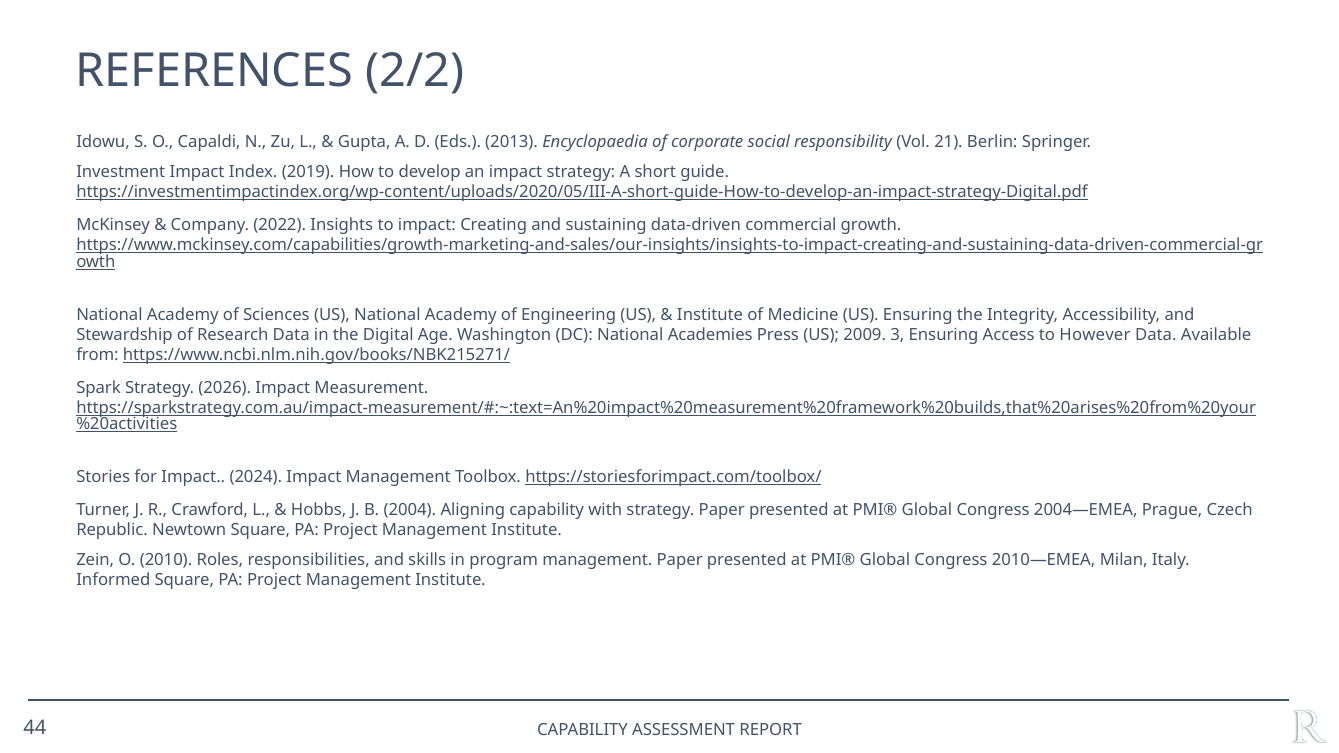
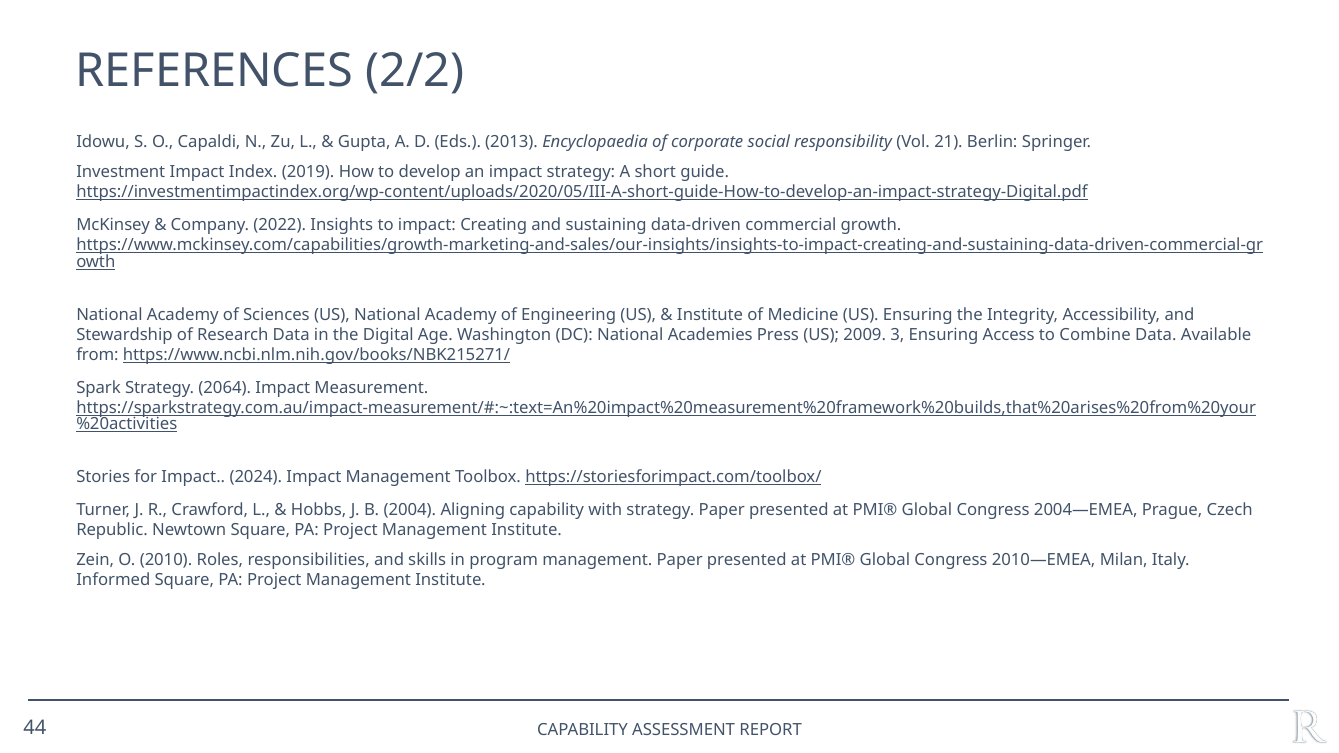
However: However -> Combine
2026: 2026 -> 2064
